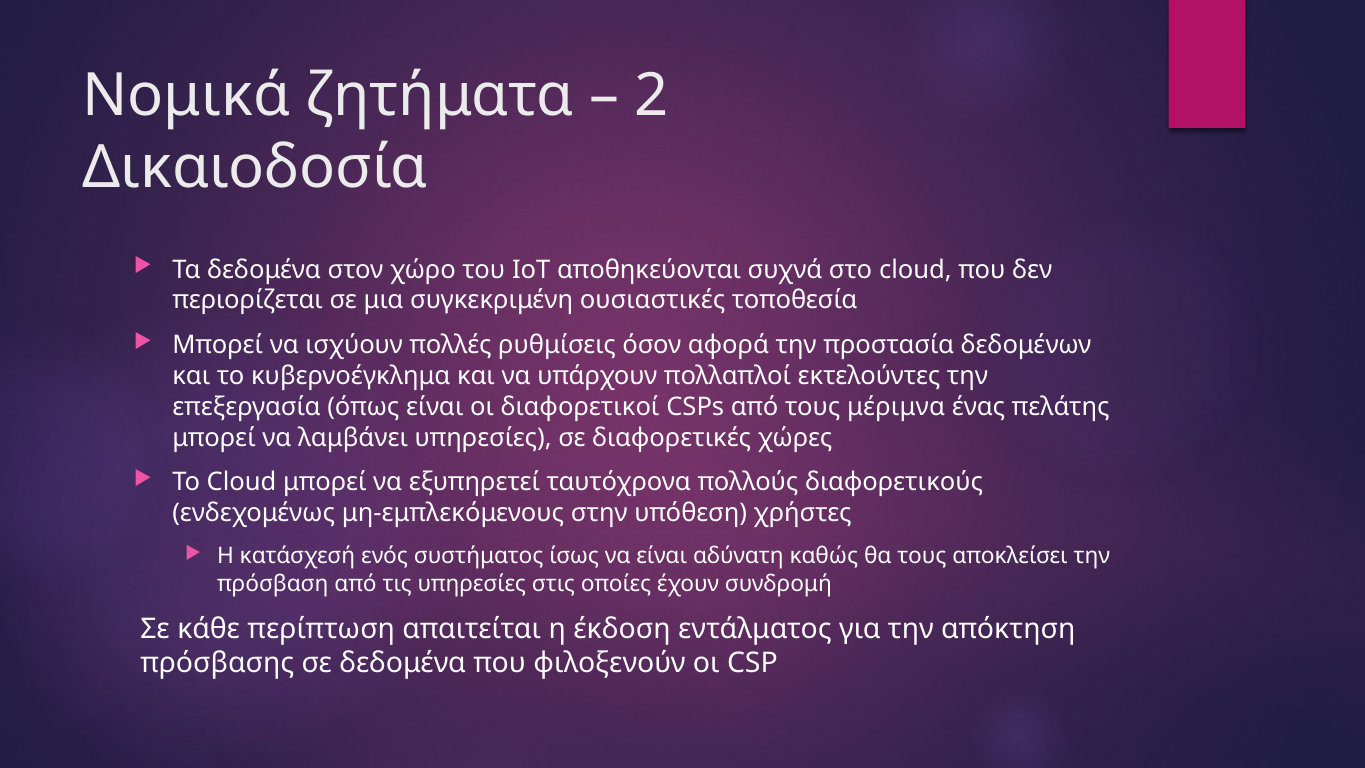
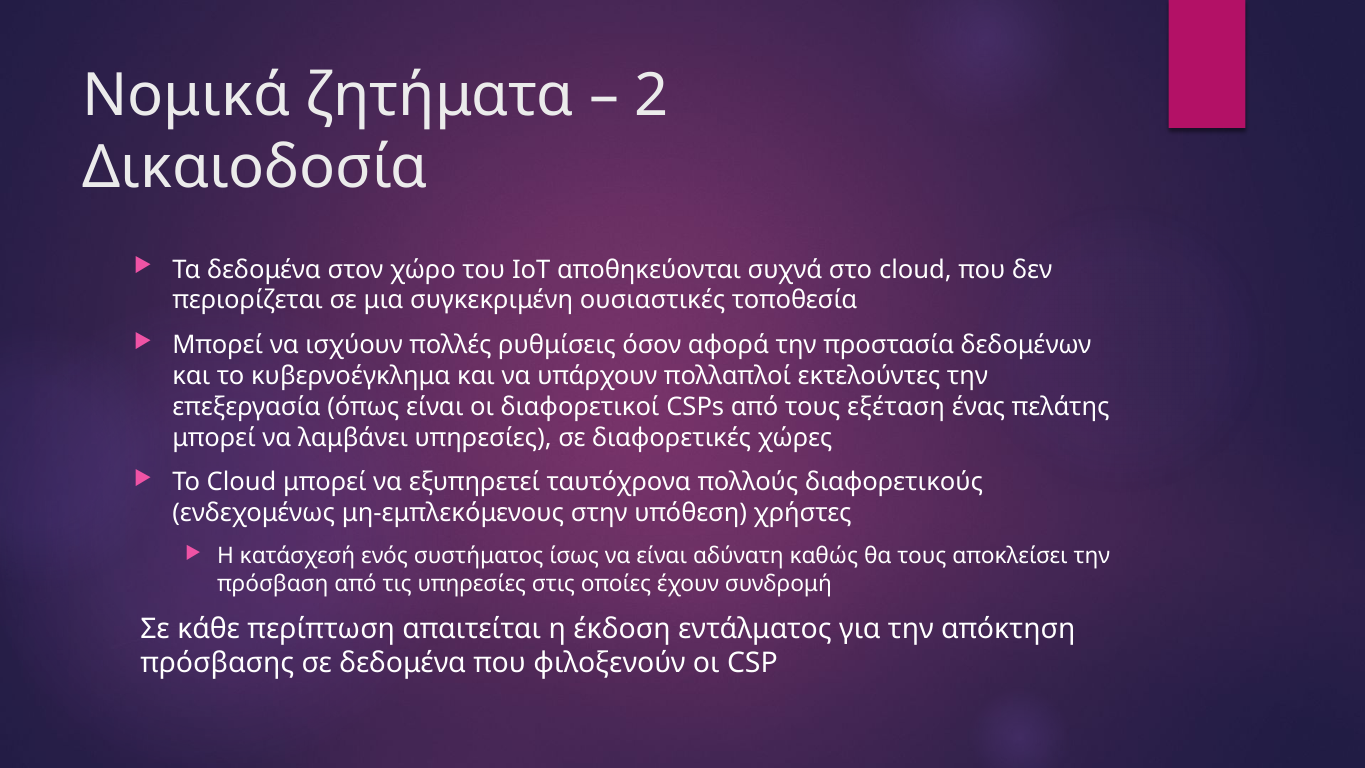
μέριμνα: μέριμνα -> εξέταση
